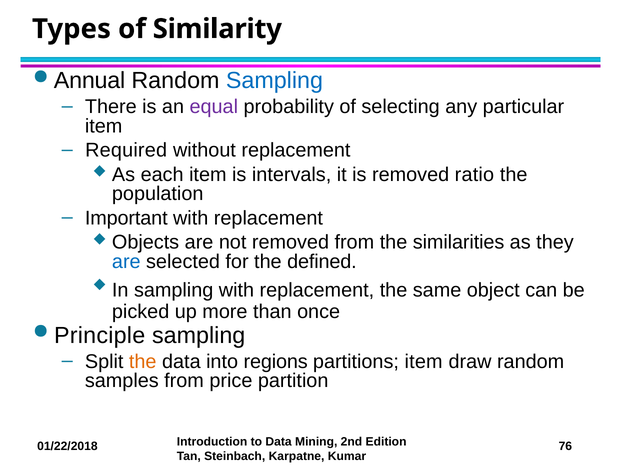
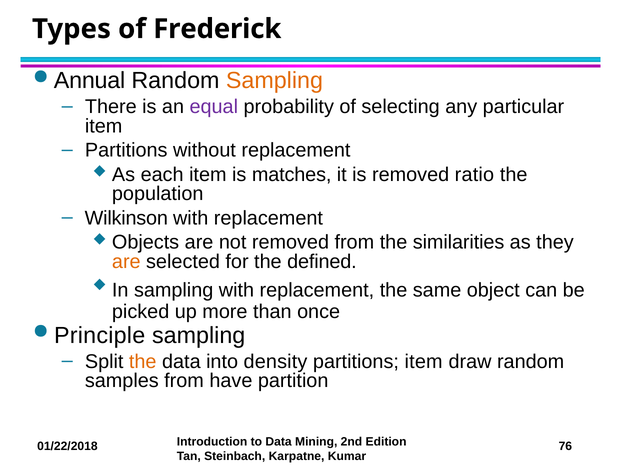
Similarity: Similarity -> Frederick
Sampling at (274, 81) colour: blue -> orange
Required at (126, 150): Required -> Partitions
intervals: intervals -> matches
Important: Important -> Wilkinson
are at (126, 261) colour: blue -> orange
regions: regions -> density
price: price -> have
